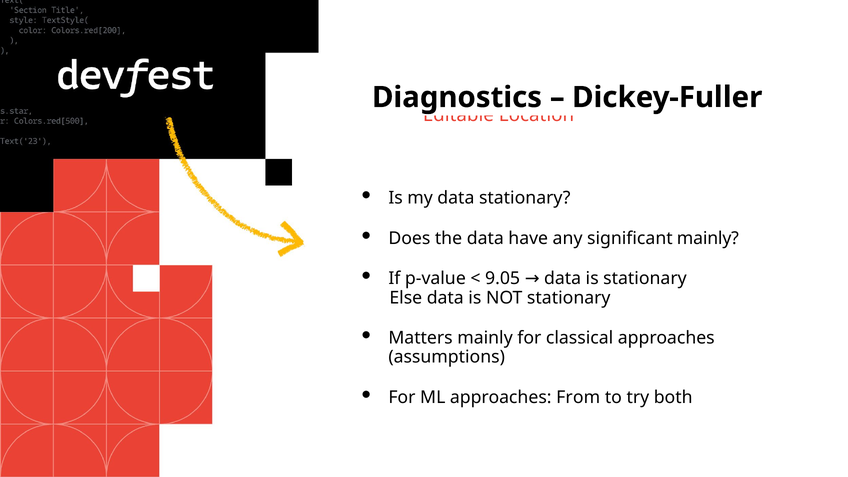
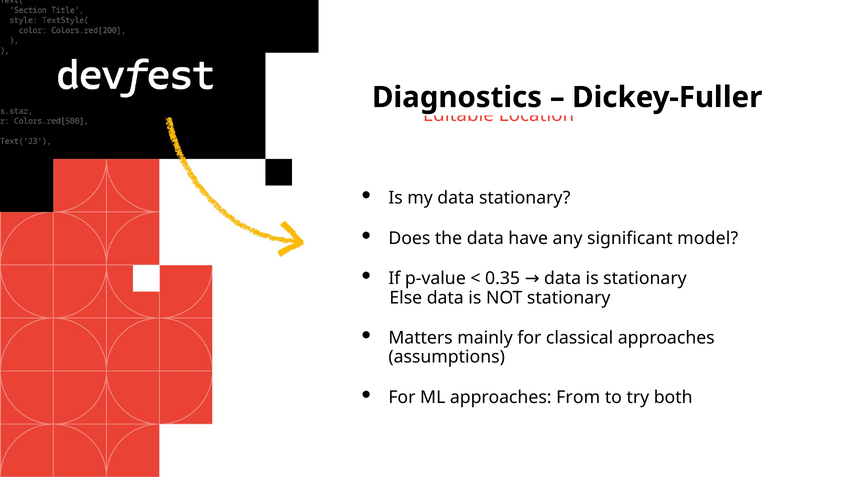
significant mainly: mainly -> model
9.05: 9.05 -> 0.35
